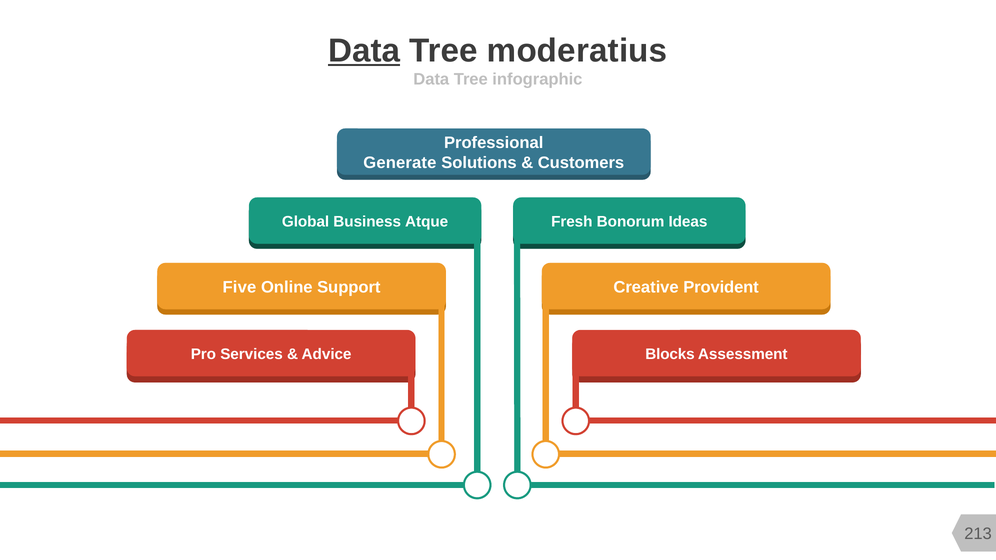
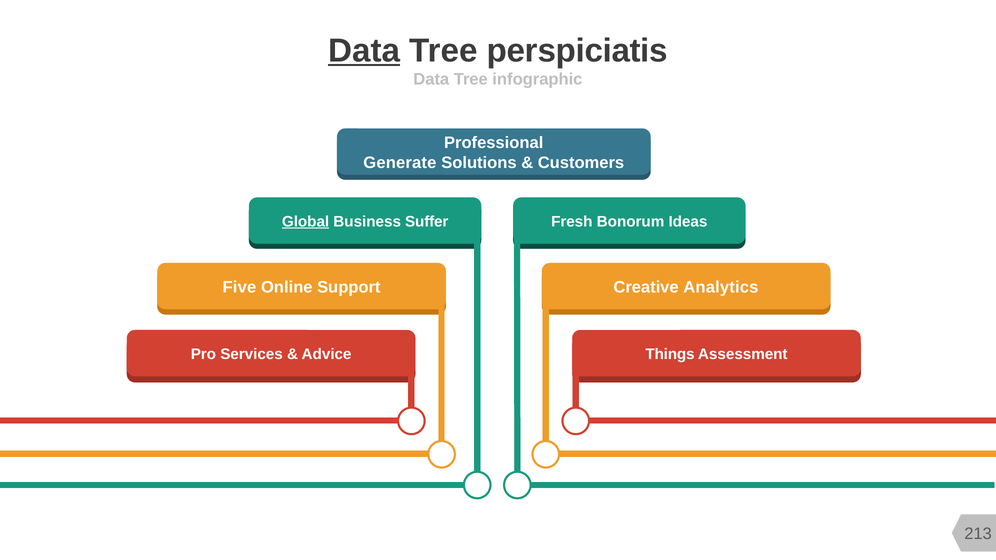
moderatius: moderatius -> perspiciatis
Global underline: none -> present
Atque: Atque -> Suffer
Provident: Provident -> Analytics
Blocks: Blocks -> Things
